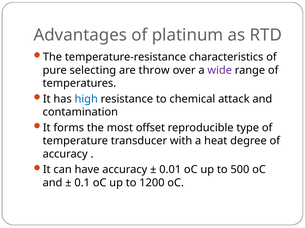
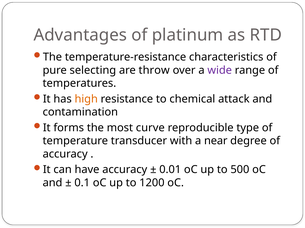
high colour: blue -> orange
offset: offset -> curve
heat: heat -> near
